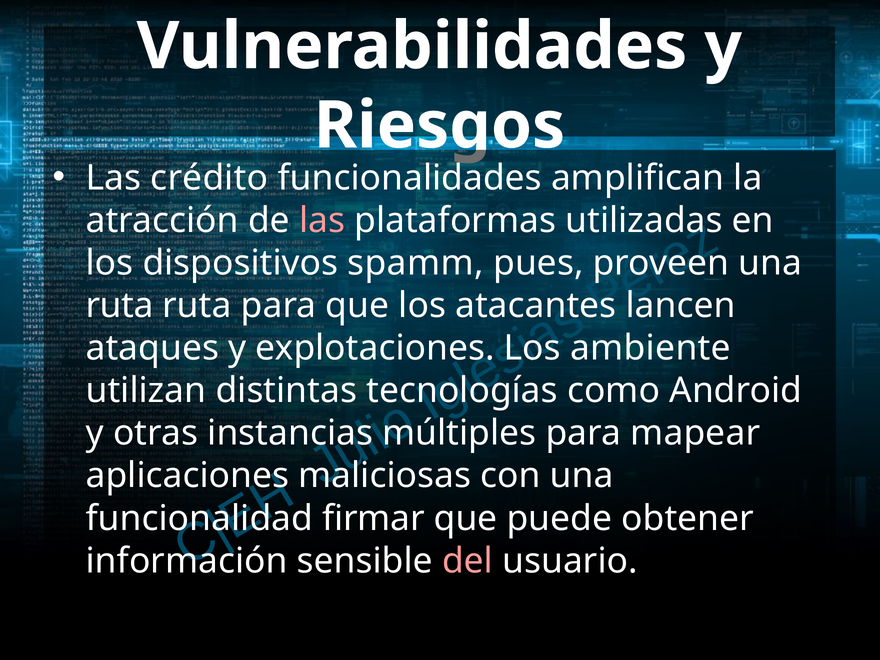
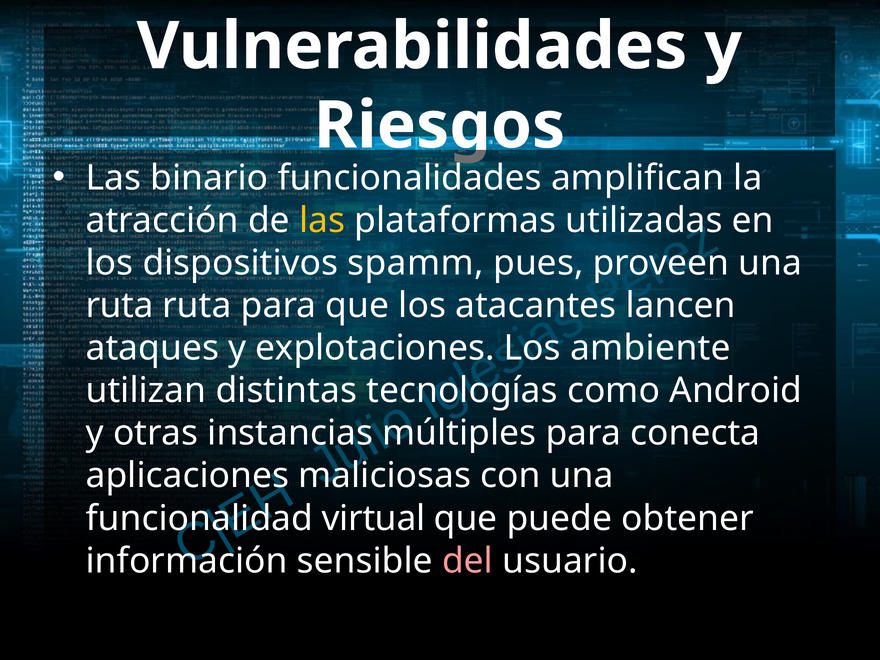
crédito: crédito -> binario
las at (322, 220) colour: pink -> yellow
mapear: mapear -> conecta
firmar: firmar -> virtual
